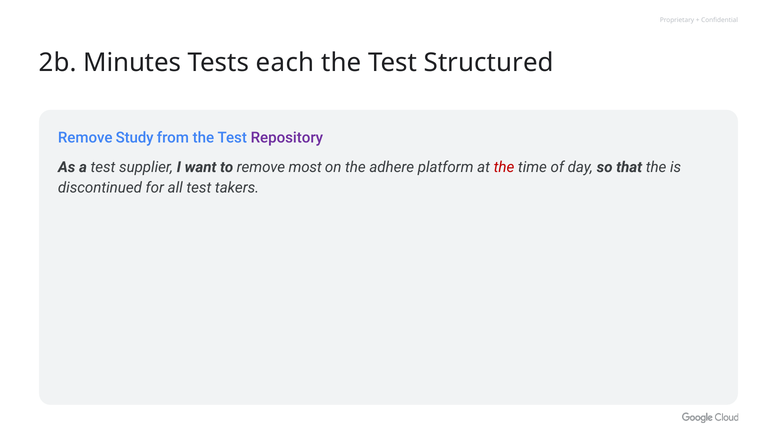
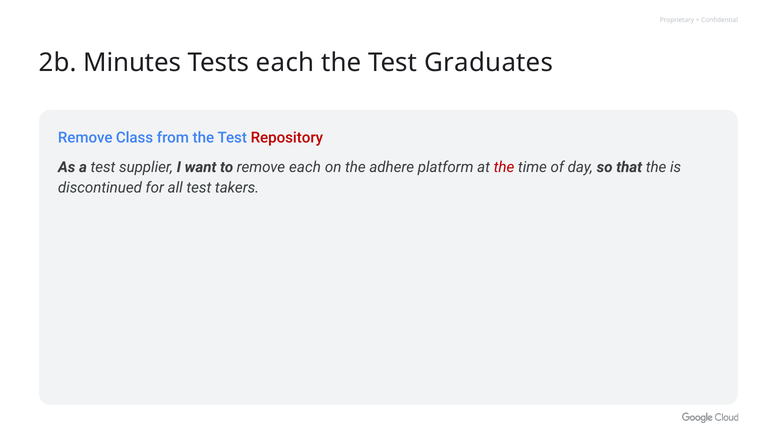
Structured: Structured -> Graduates
Study: Study -> Class
Repository colour: purple -> red
remove most: most -> each
